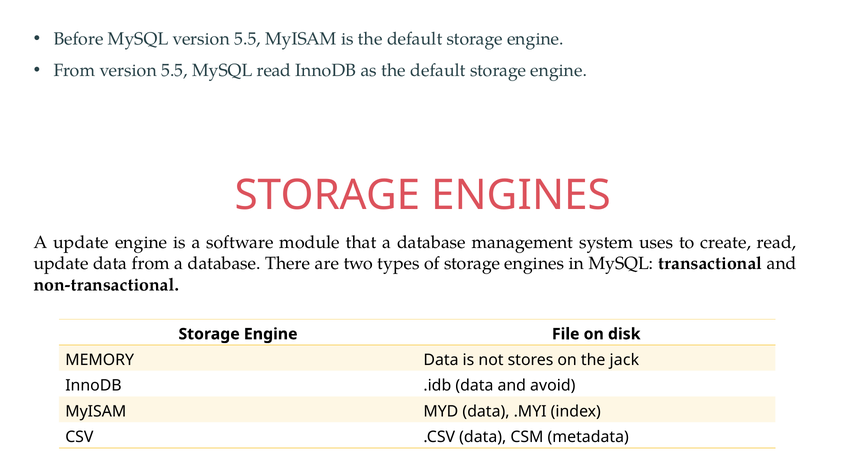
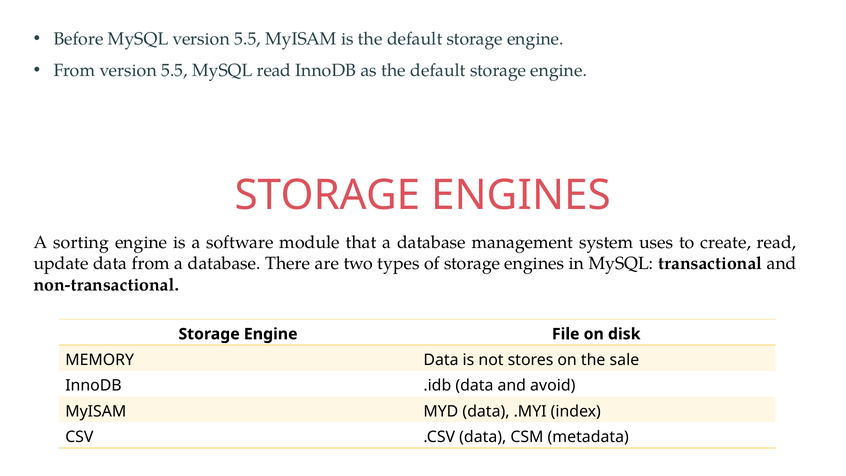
A update: update -> sorting
jack: jack -> sale
